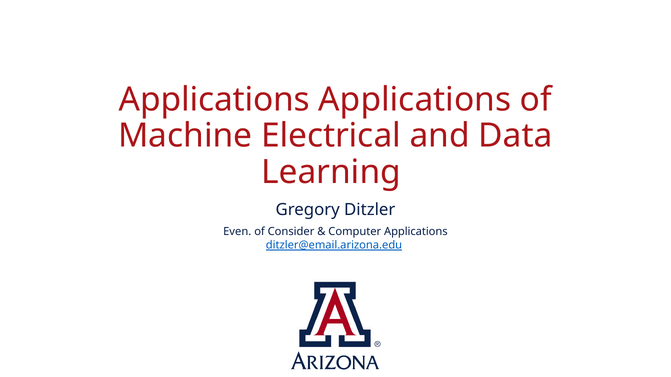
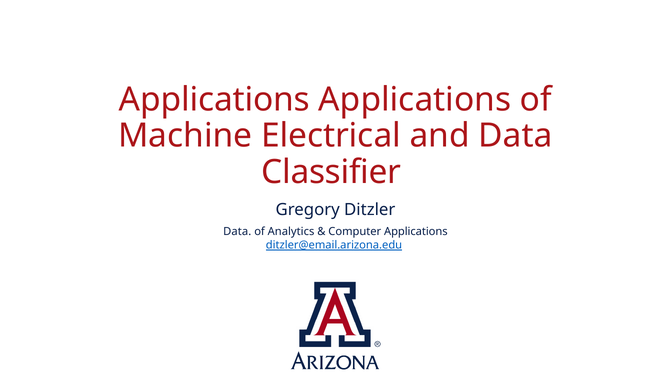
Learning: Learning -> Classifier
Even at (237, 232): Even -> Data
Consider: Consider -> Analytics
